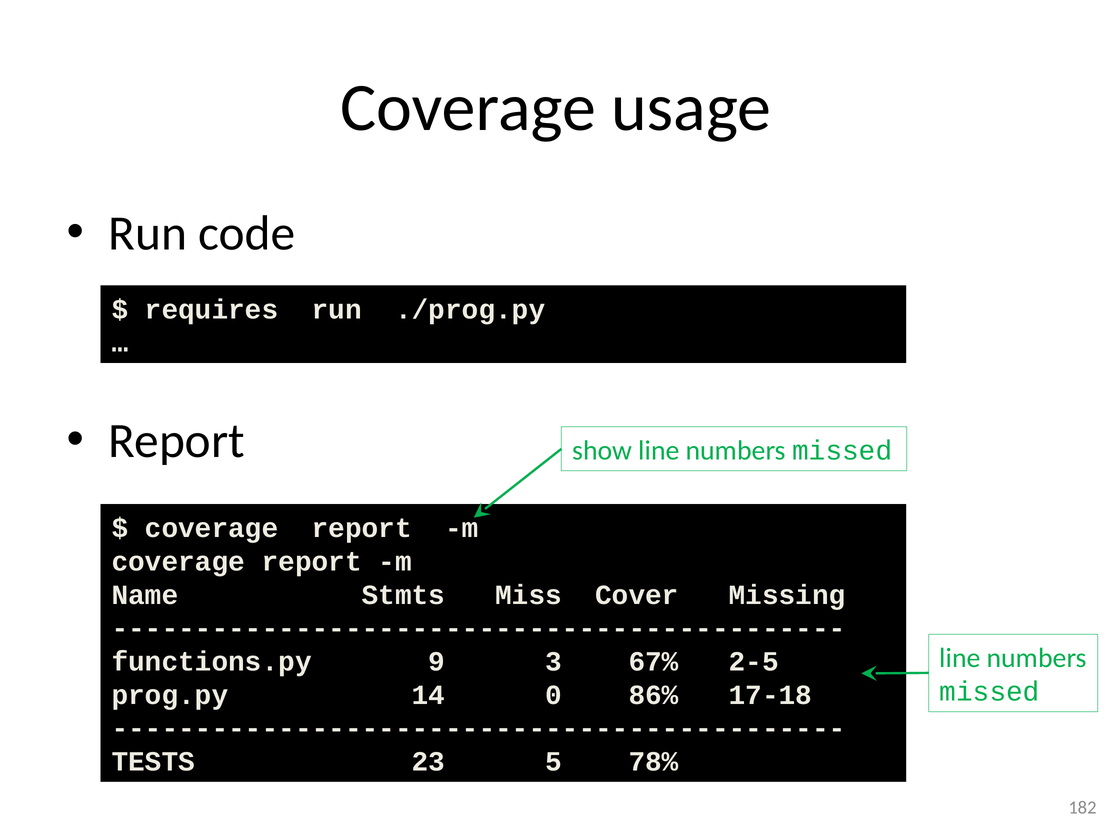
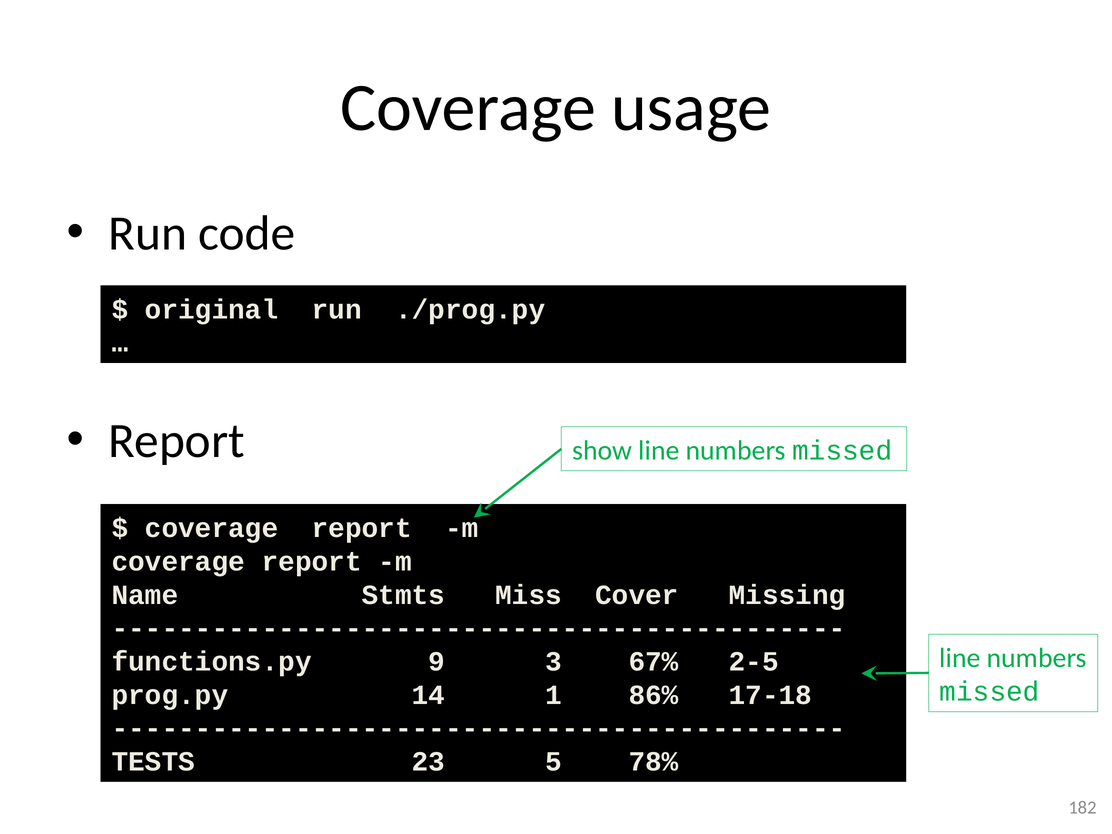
requires: requires -> original
0: 0 -> 1
